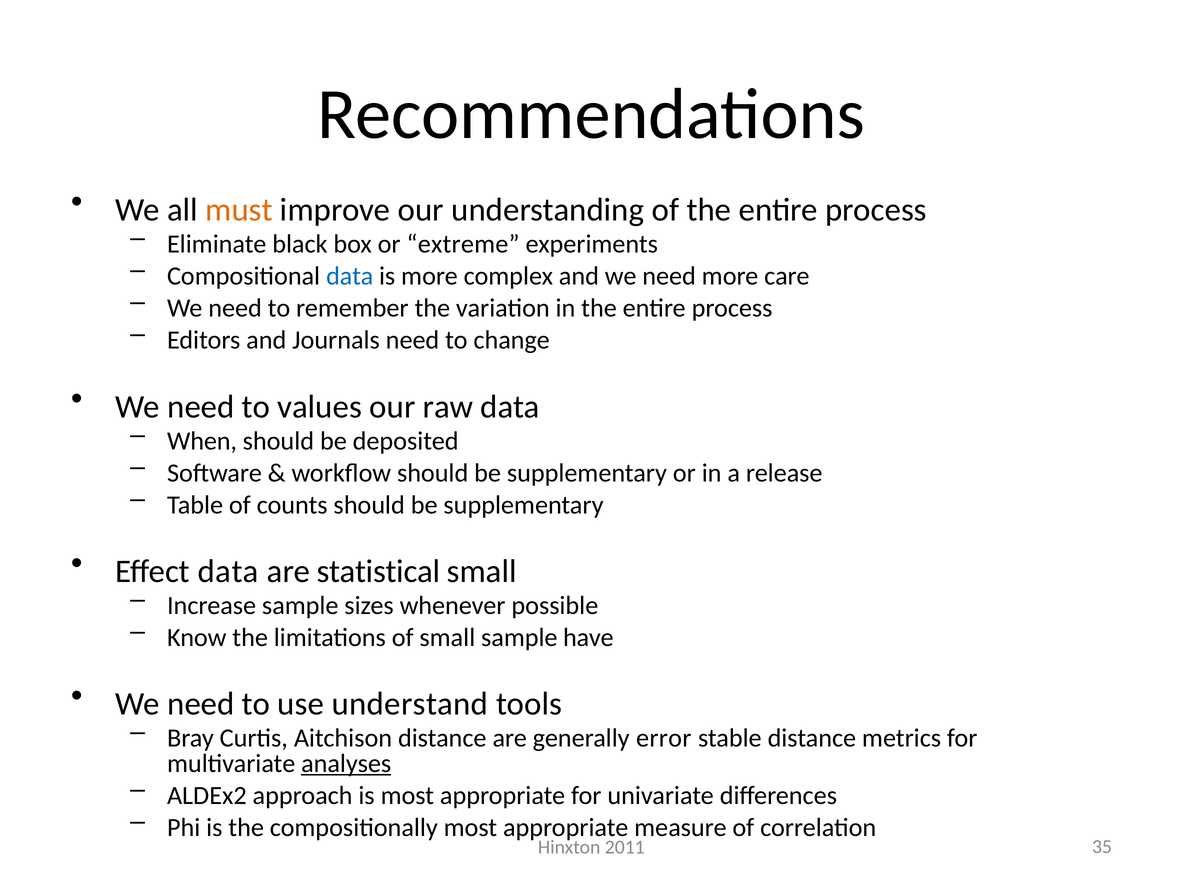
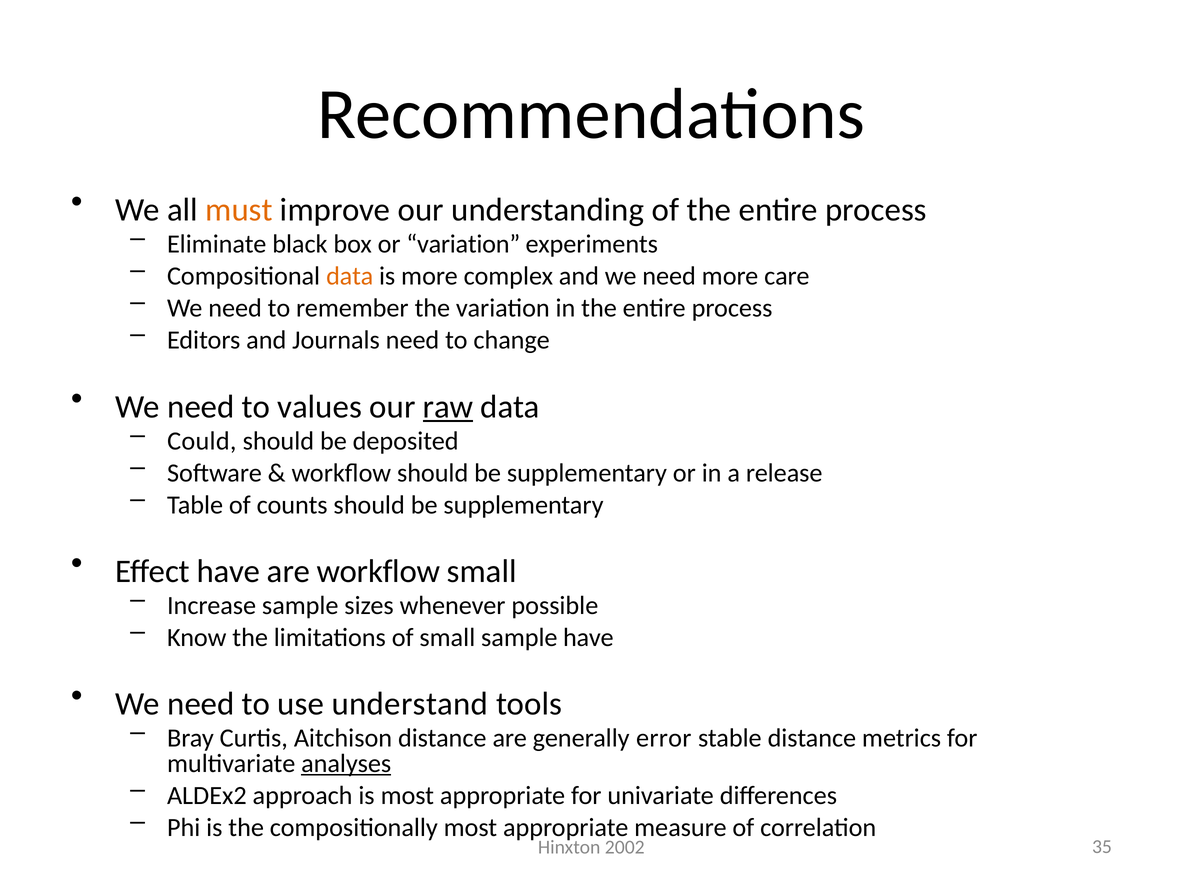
or extreme: extreme -> variation
data at (350, 276) colour: blue -> orange
raw underline: none -> present
When: When -> Could
Effect data: data -> have
are statistical: statistical -> workflow
2011: 2011 -> 2002
